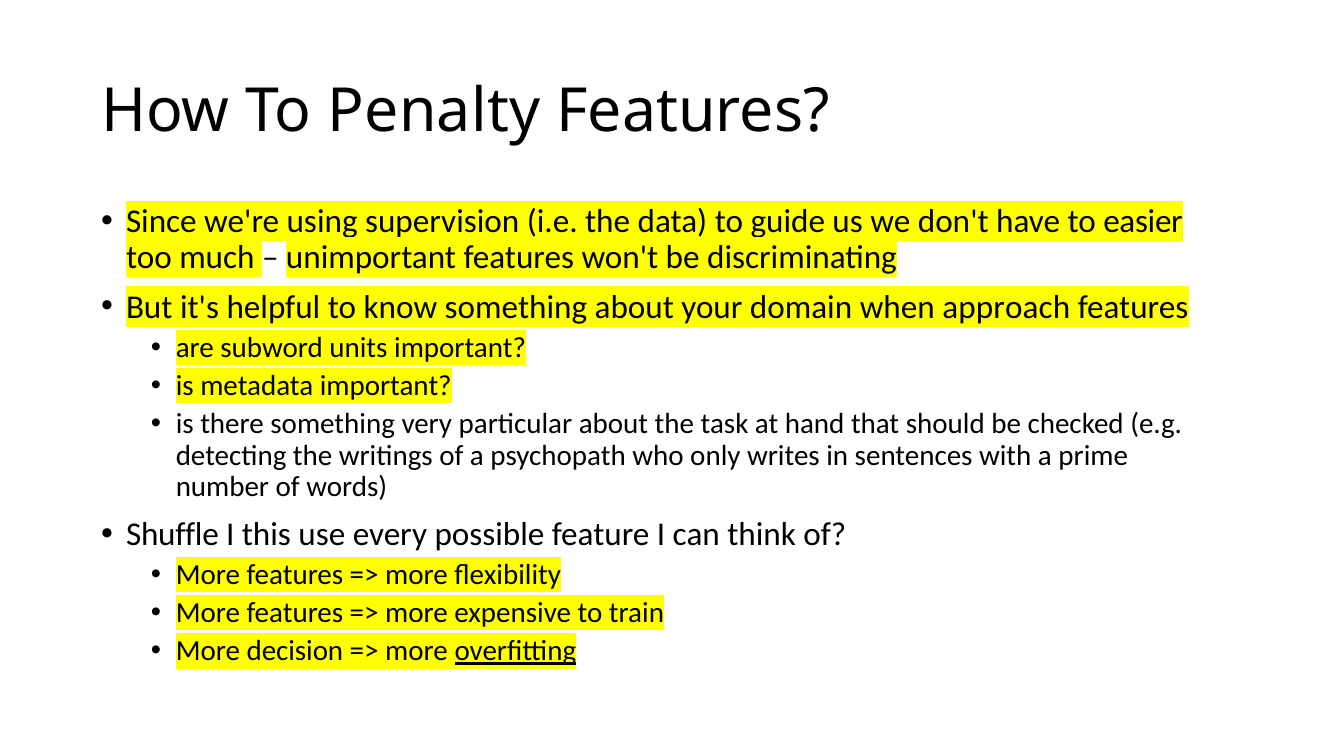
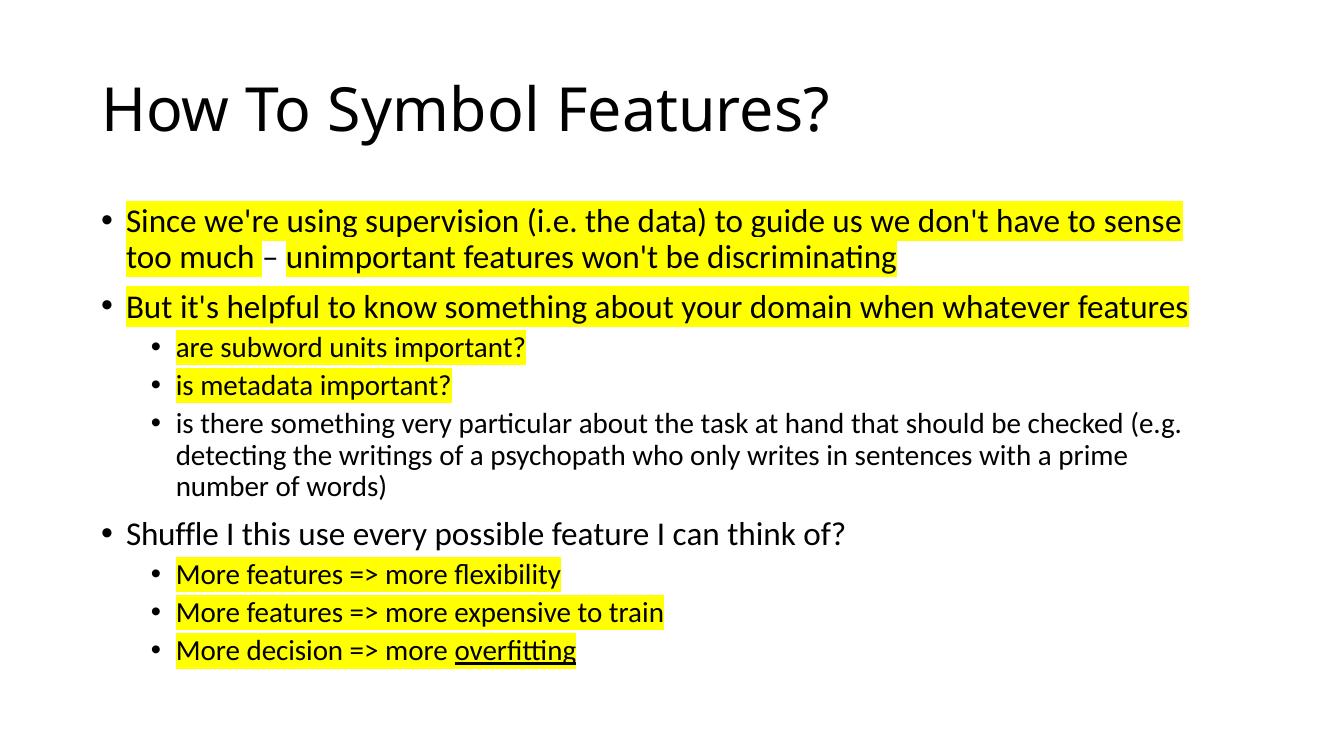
Penalty: Penalty -> Symbol
easier: easier -> sense
approach: approach -> whatever
